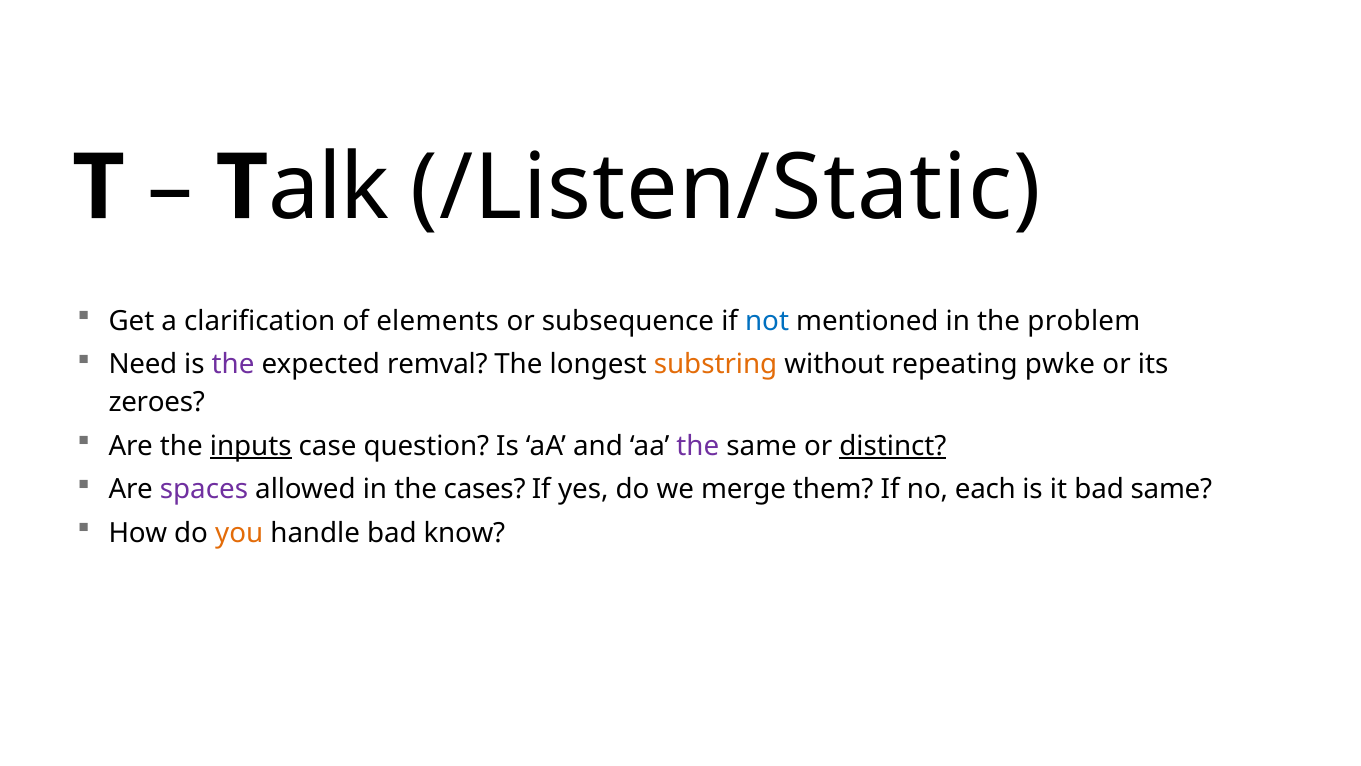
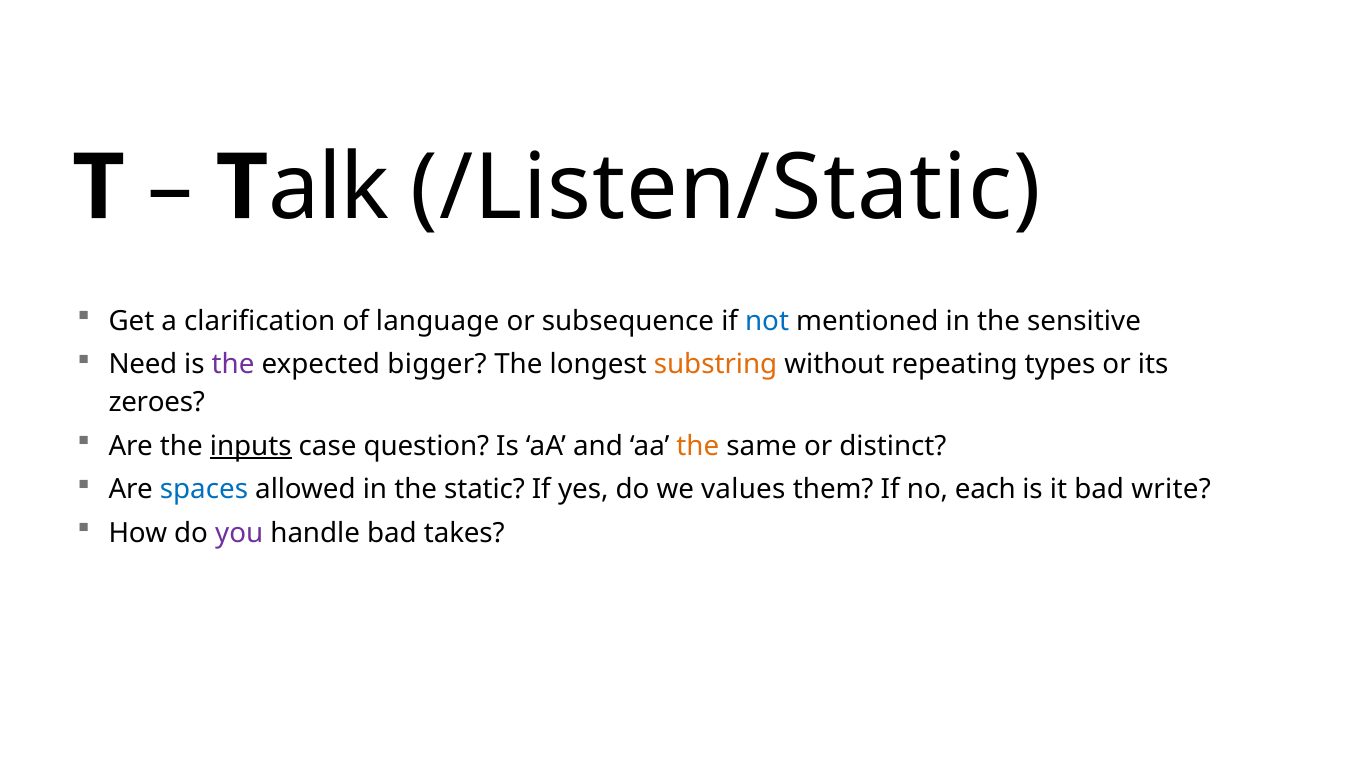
elements: elements -> language
problem: problem -> sensitive
remval: remval -> bigger
pwke: pwke -> types
the at (698, 446) colour: purple -> orange
distinct underline: present -> none
spaces colour: purple -> blue
cases: cases -> static
merge: merge -> values
bad same: same -> write
you colour: orange -> purple
know: know -> takes
